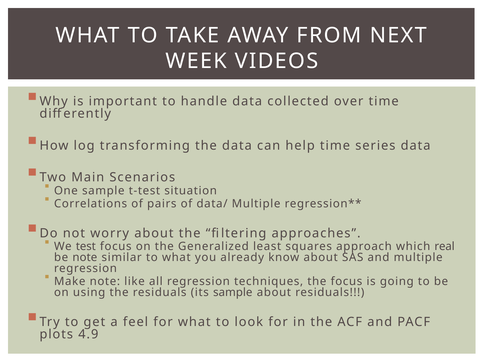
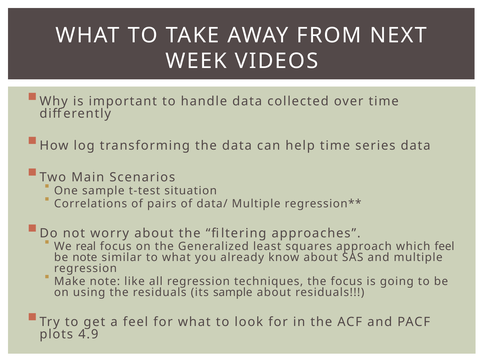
test: test -> real
which real: real -> feel
